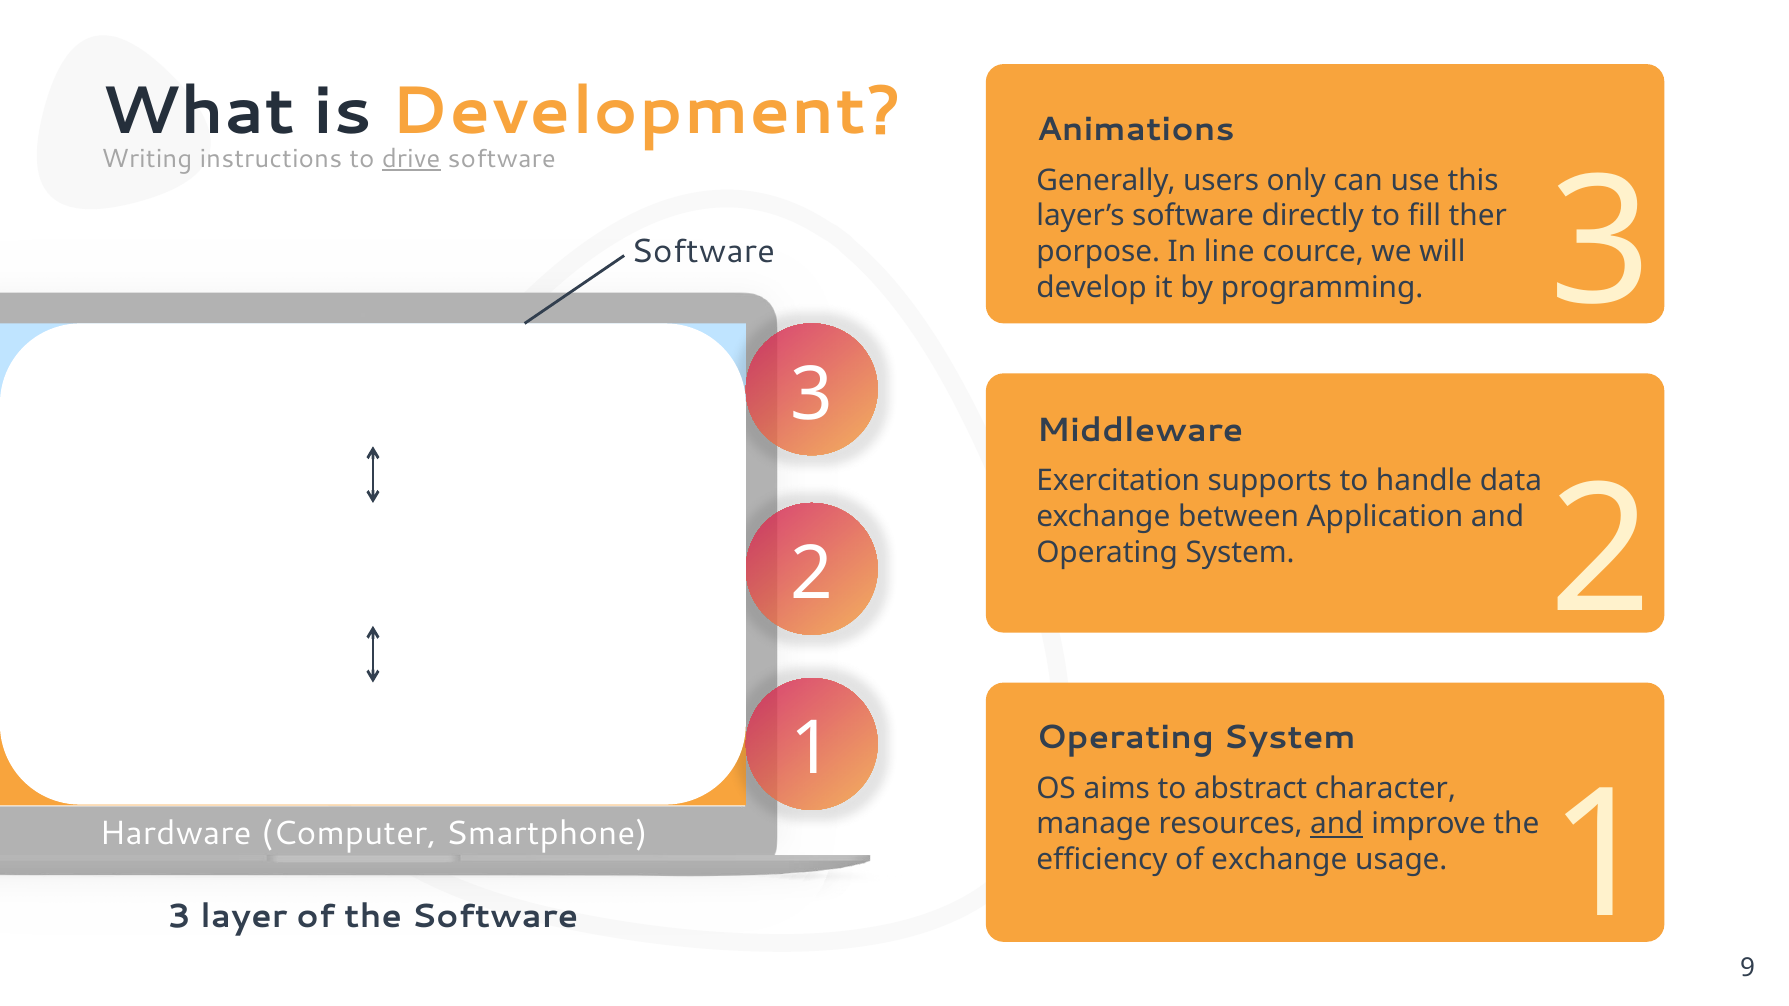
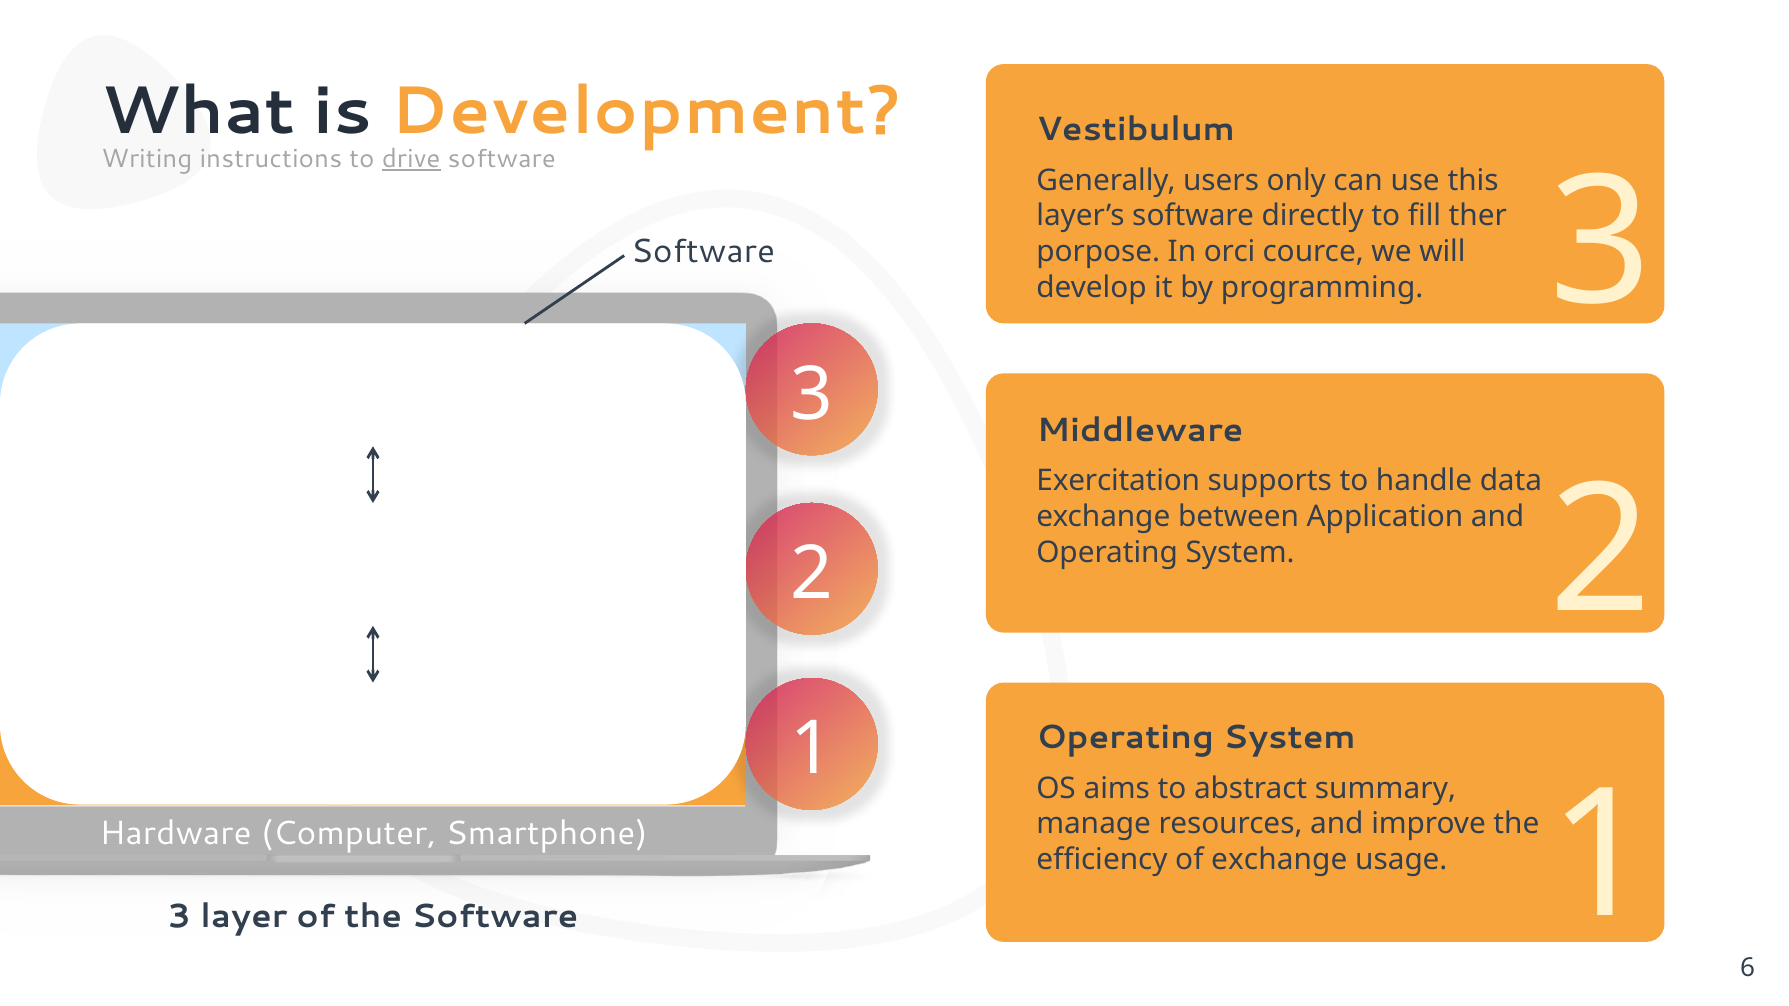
Animations: Animations -> Vestibulum
line: line -> orci
character: character -> summary
9: 9 -> 6
and at (1337, 824) underline: present -> none
